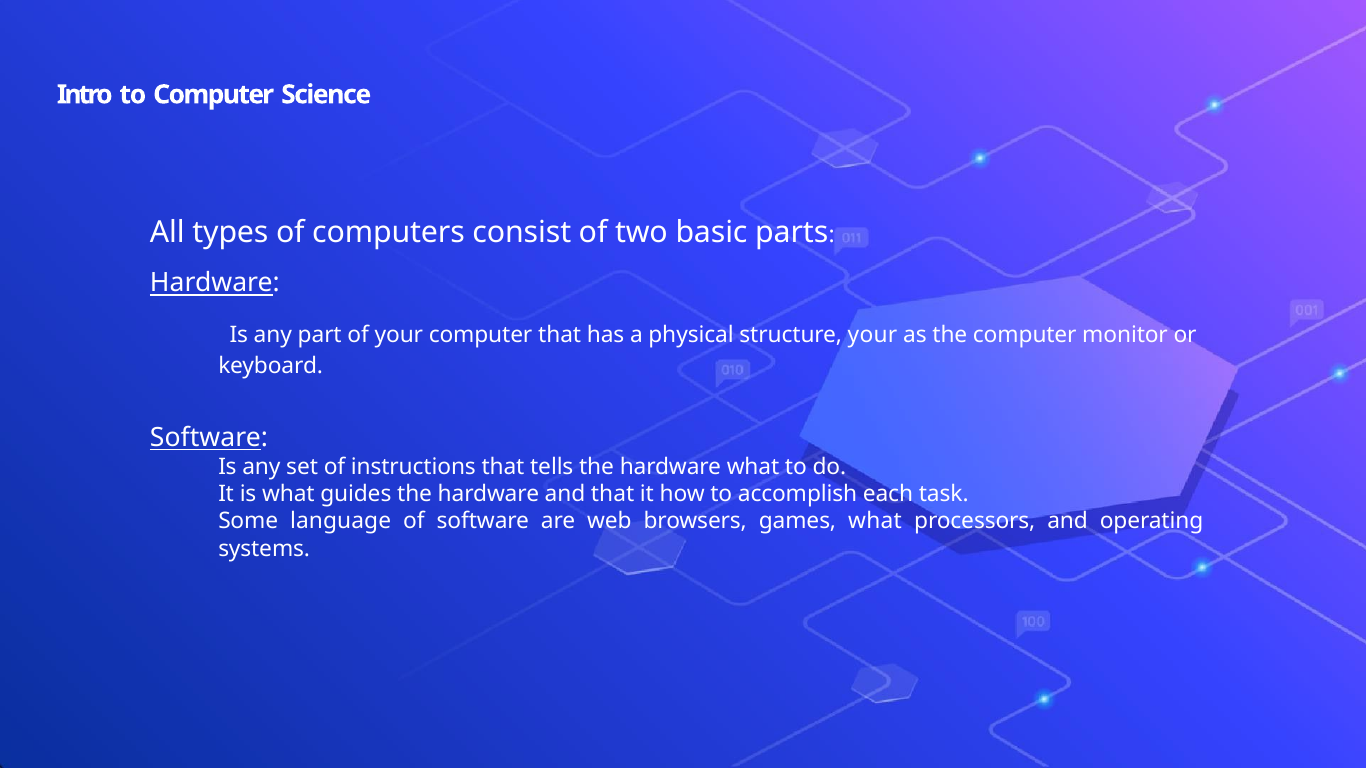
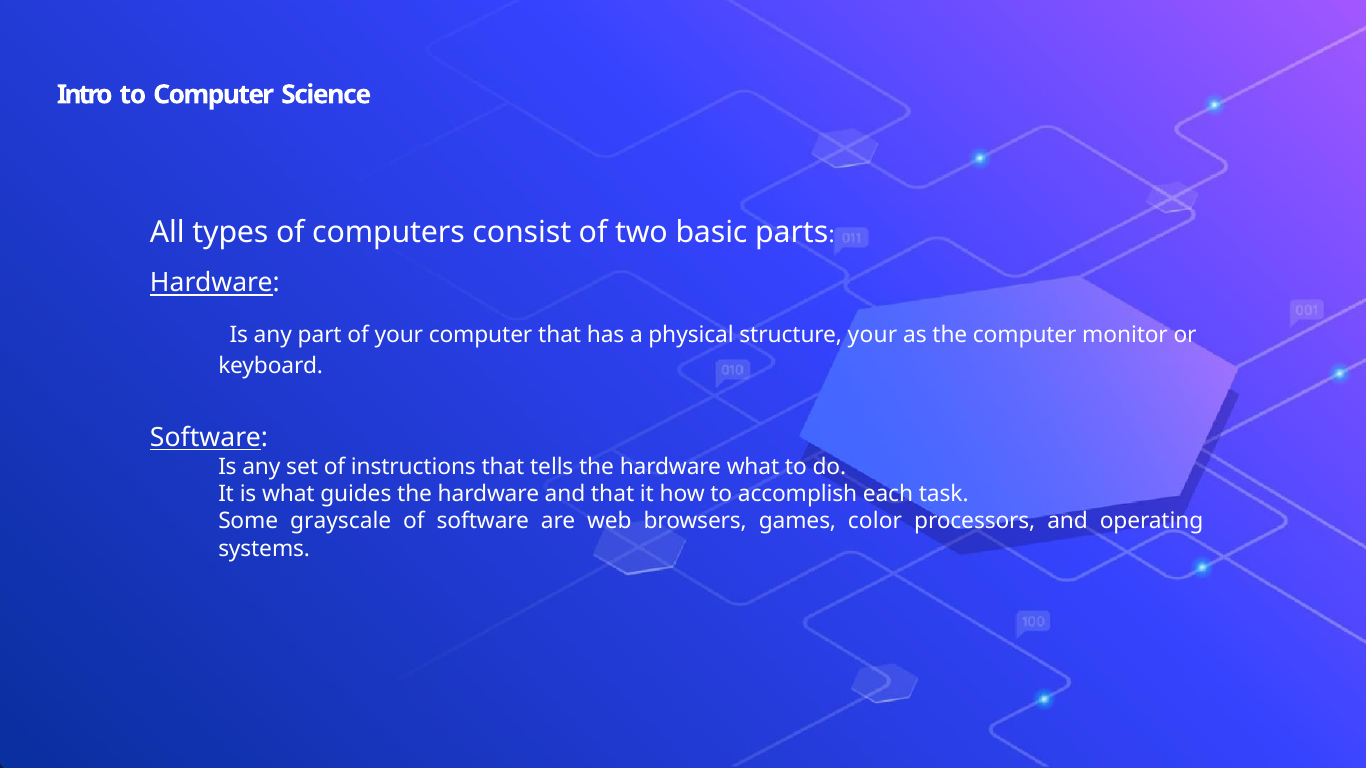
language: language -> grayscale
games what: what -> color
